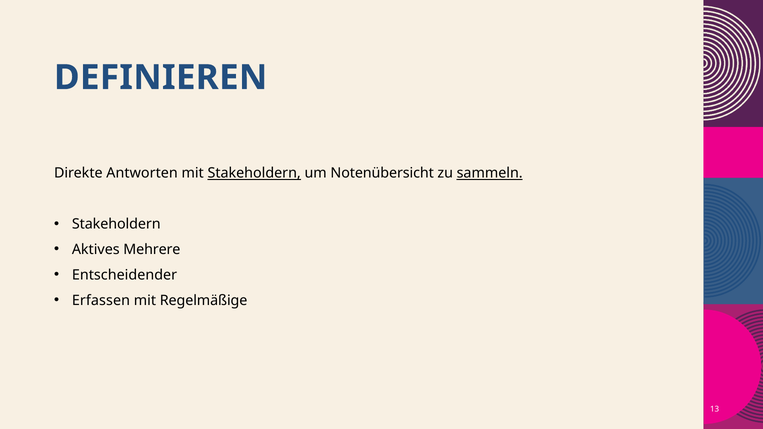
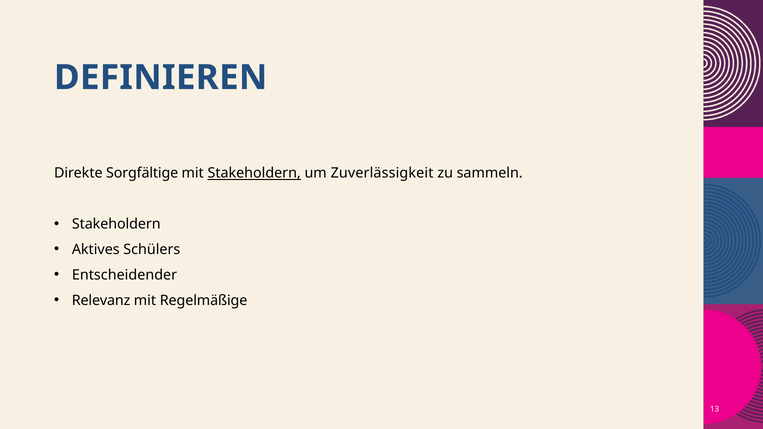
Antworten: Antworten -> Sorgfältige
Notenübersicht: Notenübersicht -> Zuverlässigkeit
sammeln underline: present -> none
Mehrere: Mehrere -> Schülers
Erfassen: Erfassen -> Relevanz
